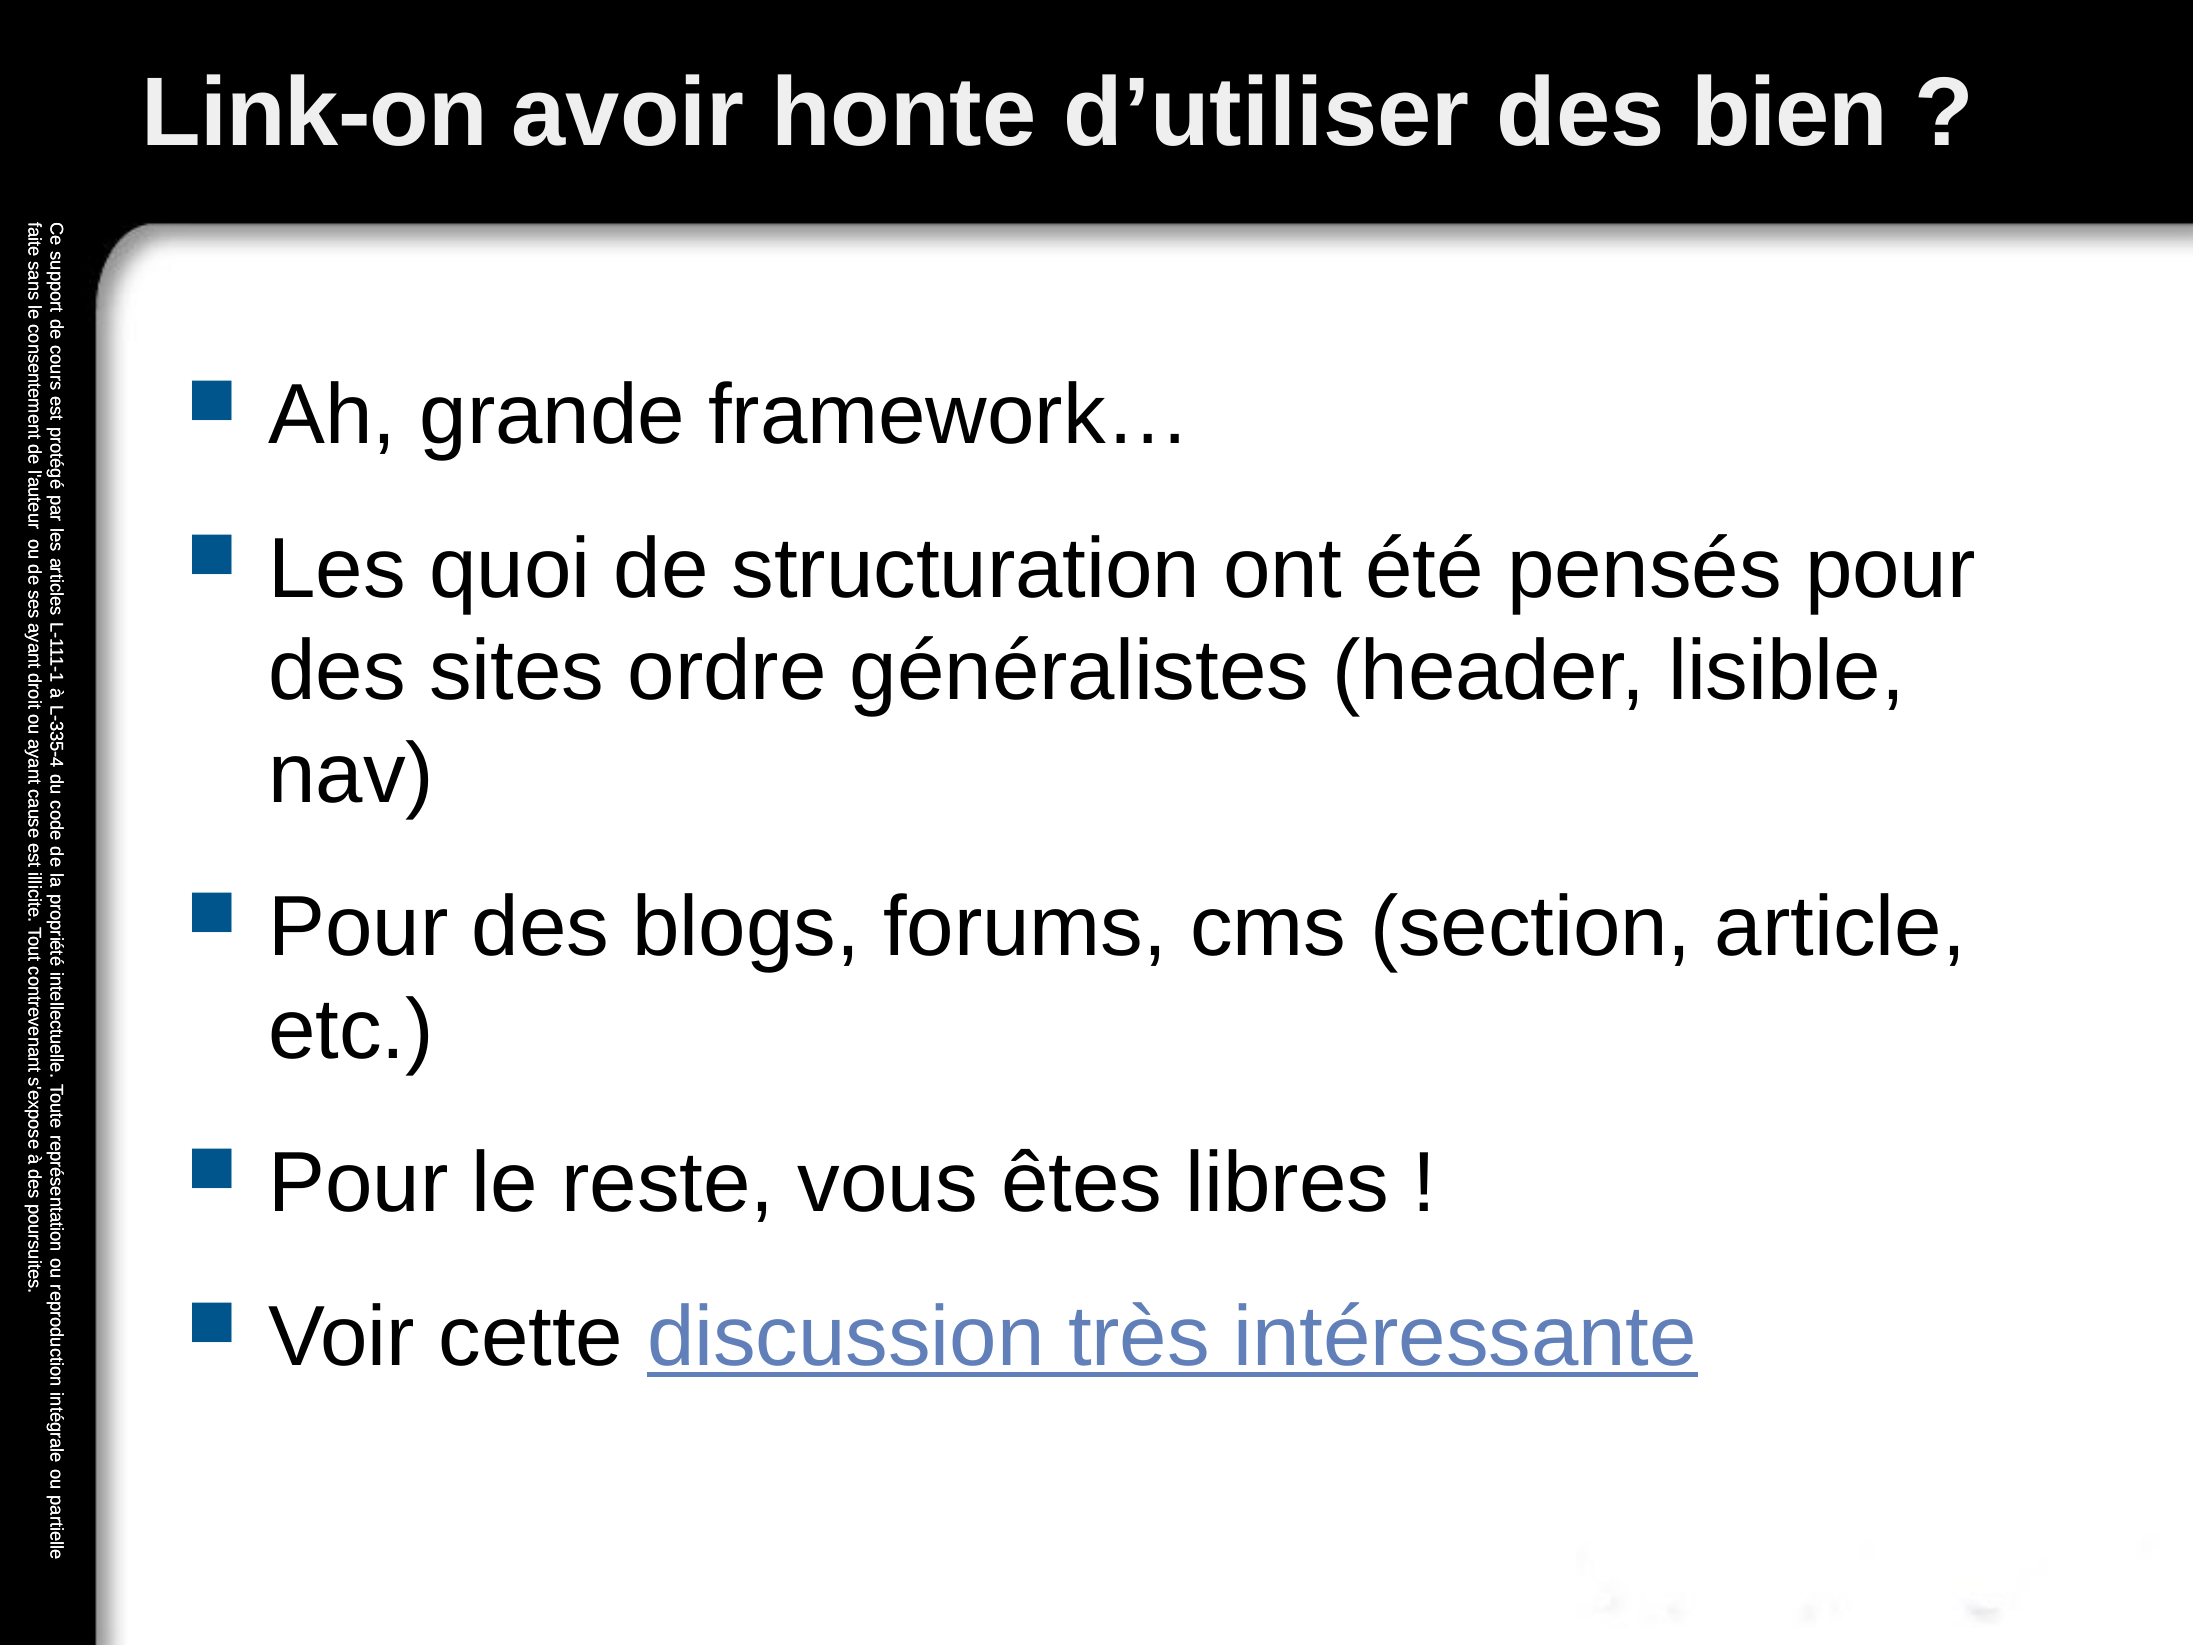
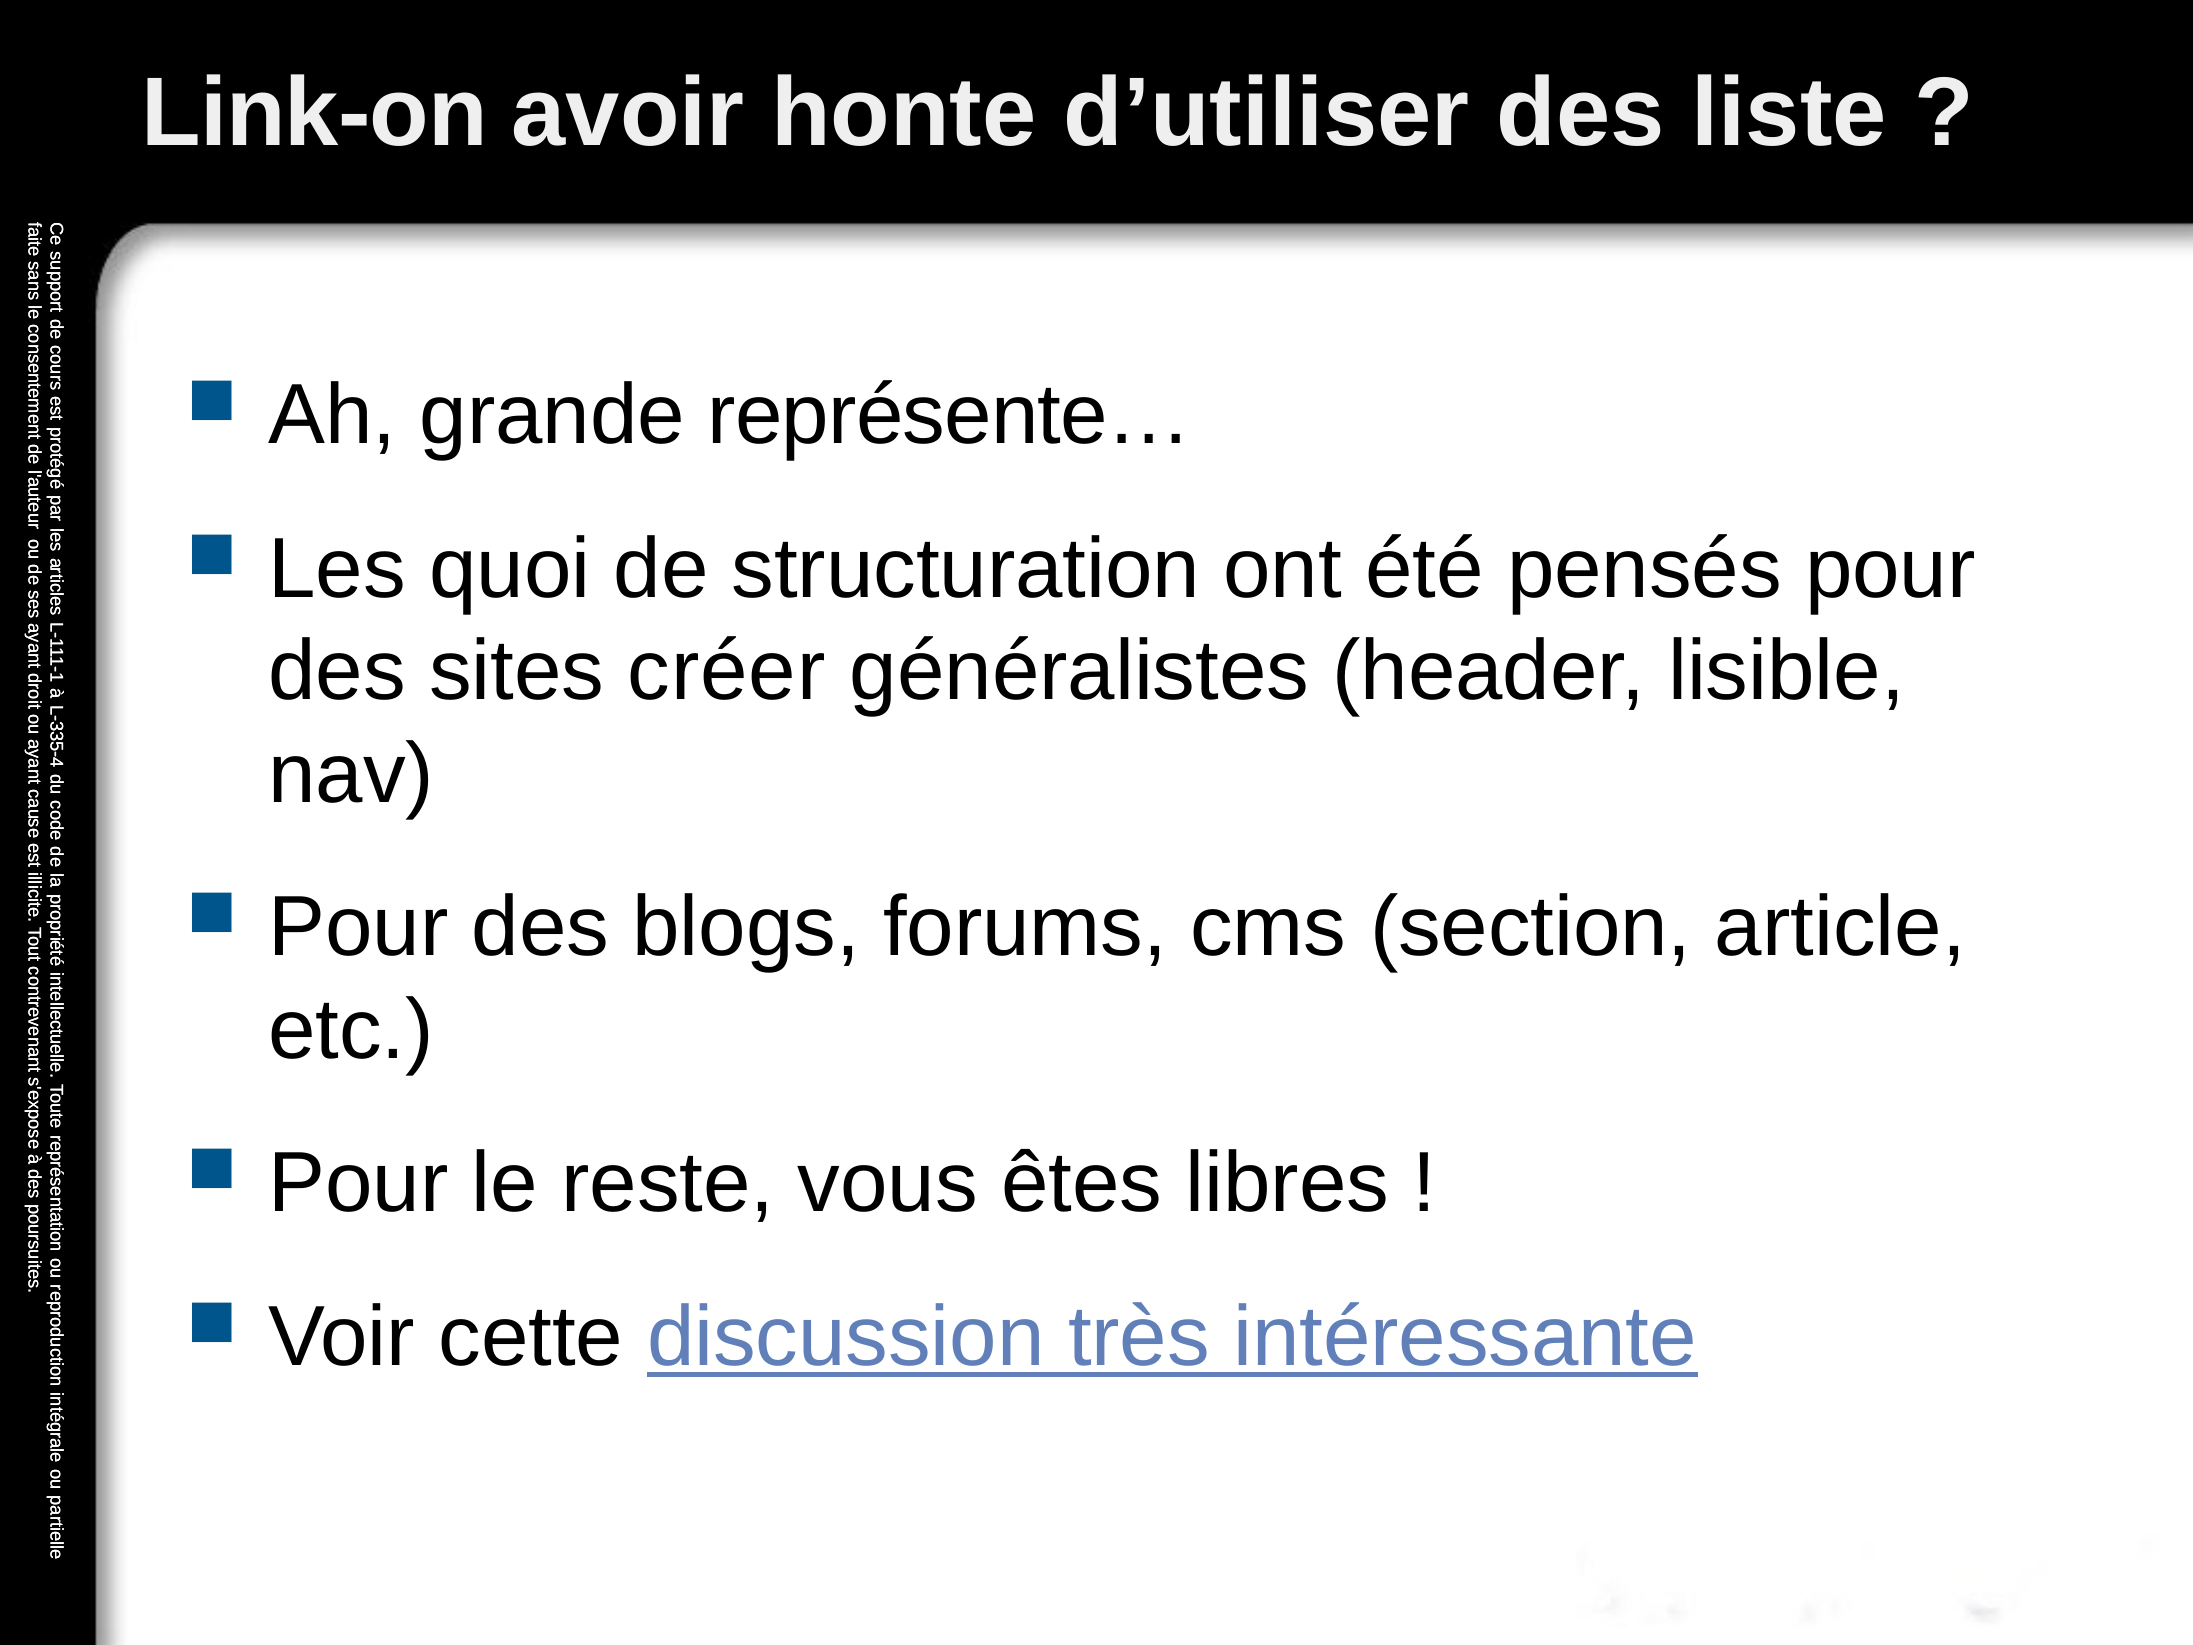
bien: bien -> liste
framework…: framework… -> représente…
ordre: ordre -> créer
